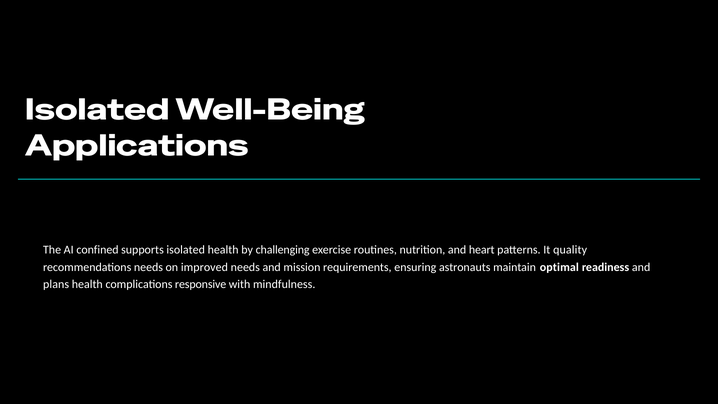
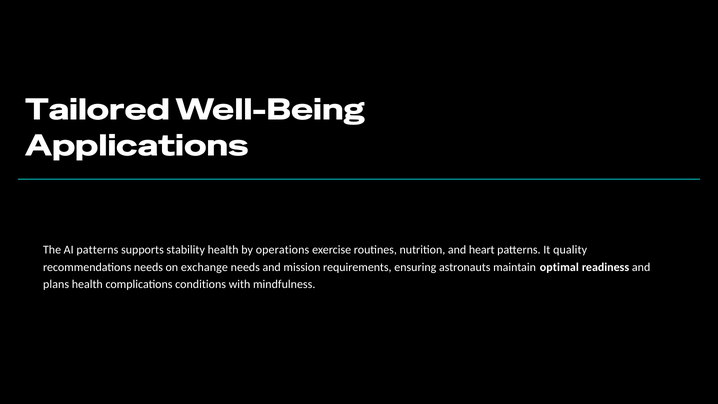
Isolated at (97, 110): Isolated -> Tailored
AI confined: confined -> patterns
supports isolated: isolated -> stability
challenging: challenging -> operations
improved: improved -> exchange
responsive: responsive -> conditions
